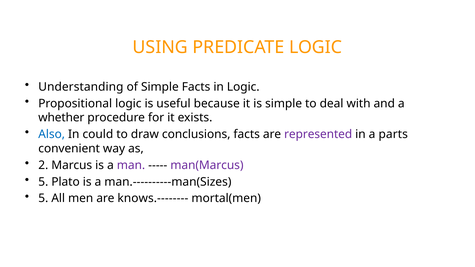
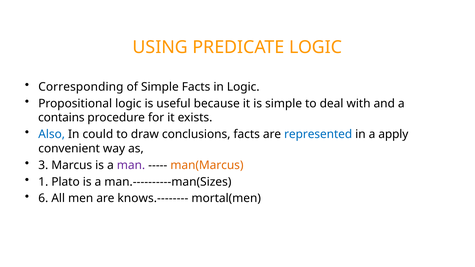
Understanding: Understanding -> Corresponding
whether: whether -> contains
represented colour: purple -> blue
parts: parts -> apply
2: 2 -> 3
man(Marcus colour: purple -> orange
5 at (43, 182): 5 -> 1
5 at (43, 199): 5 -> 6
